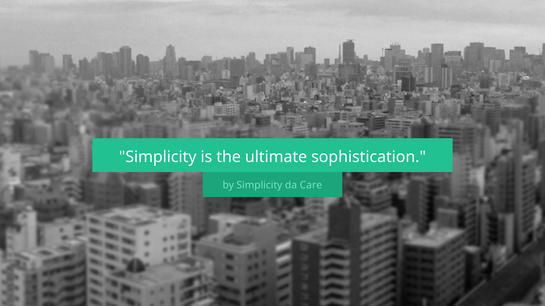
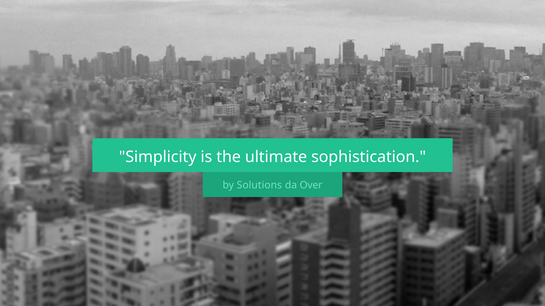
by Simplicity: Simplicity -> Solutions
Care: Care -> Over
